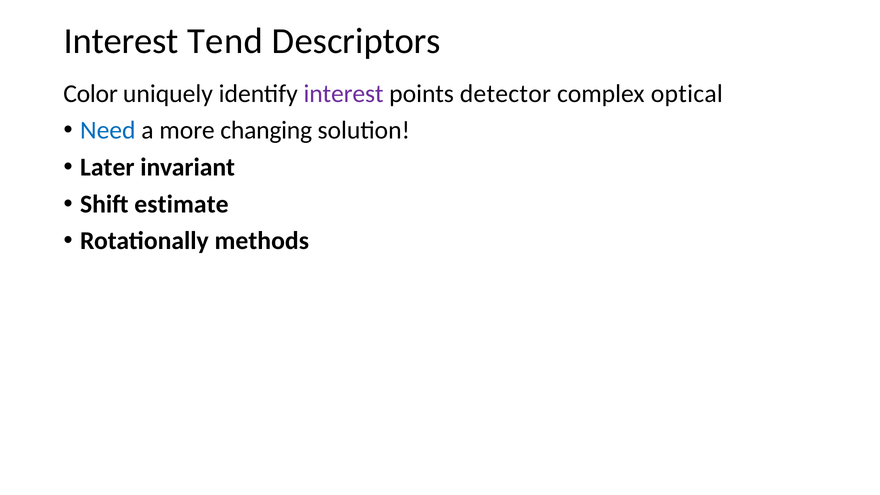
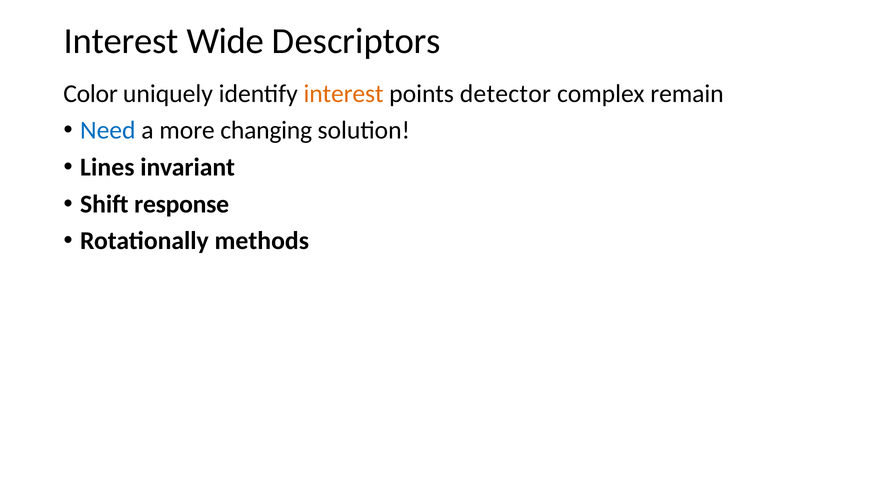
Tend: Tend -> Wide
interest at (344, 94) colour: purple -> orange
optical: optical -> remain
Later: Later -> Lines
estimate: estimate -> response
